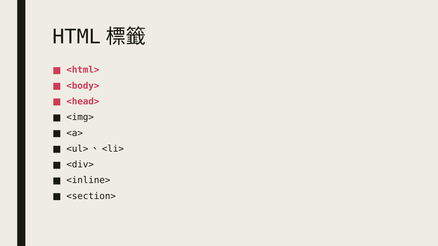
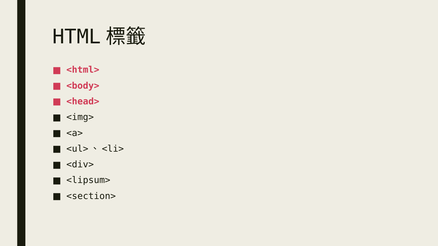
<inline>: <inline> -> <lipsum>
